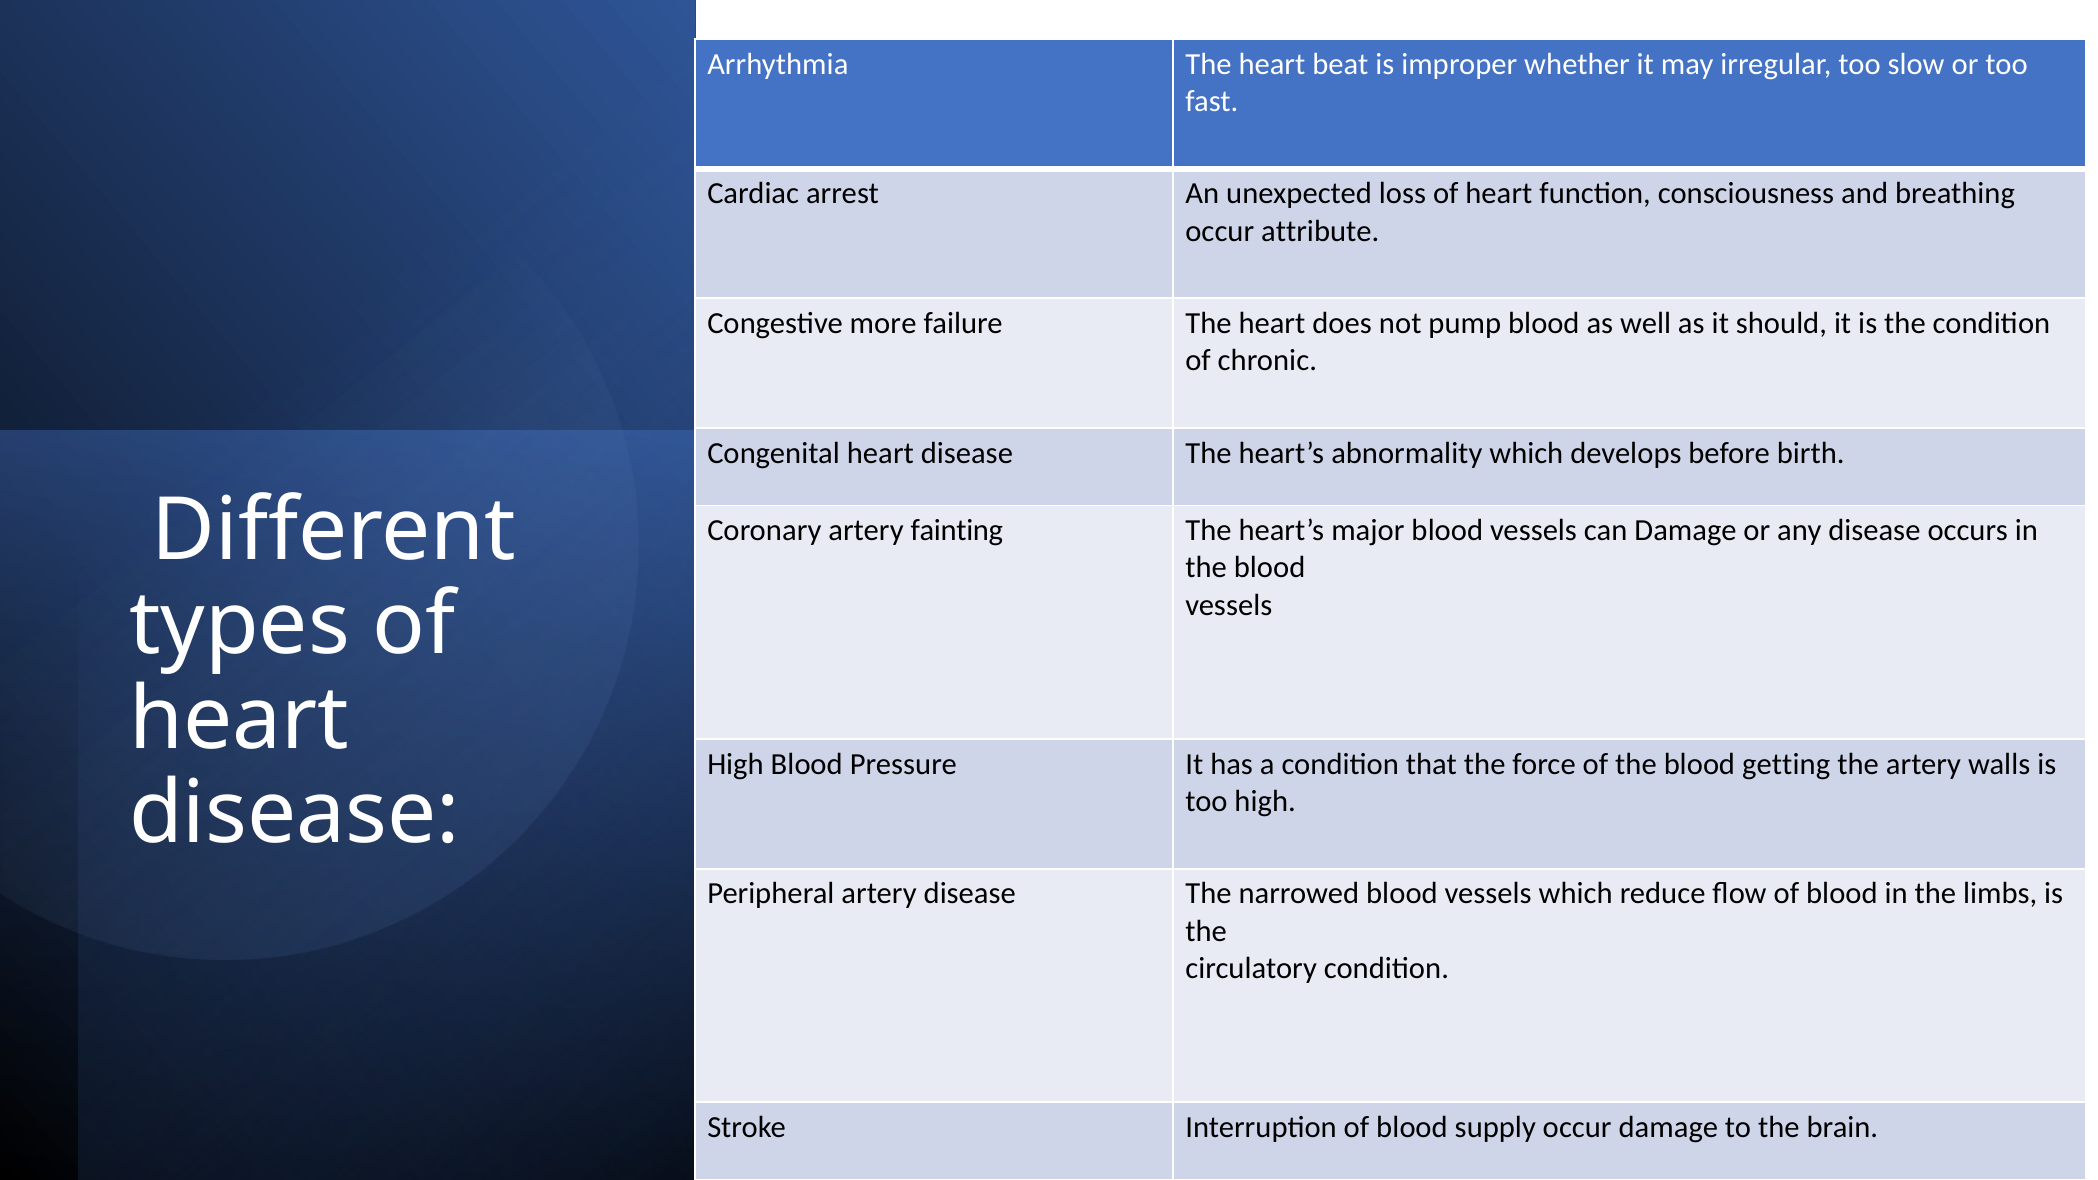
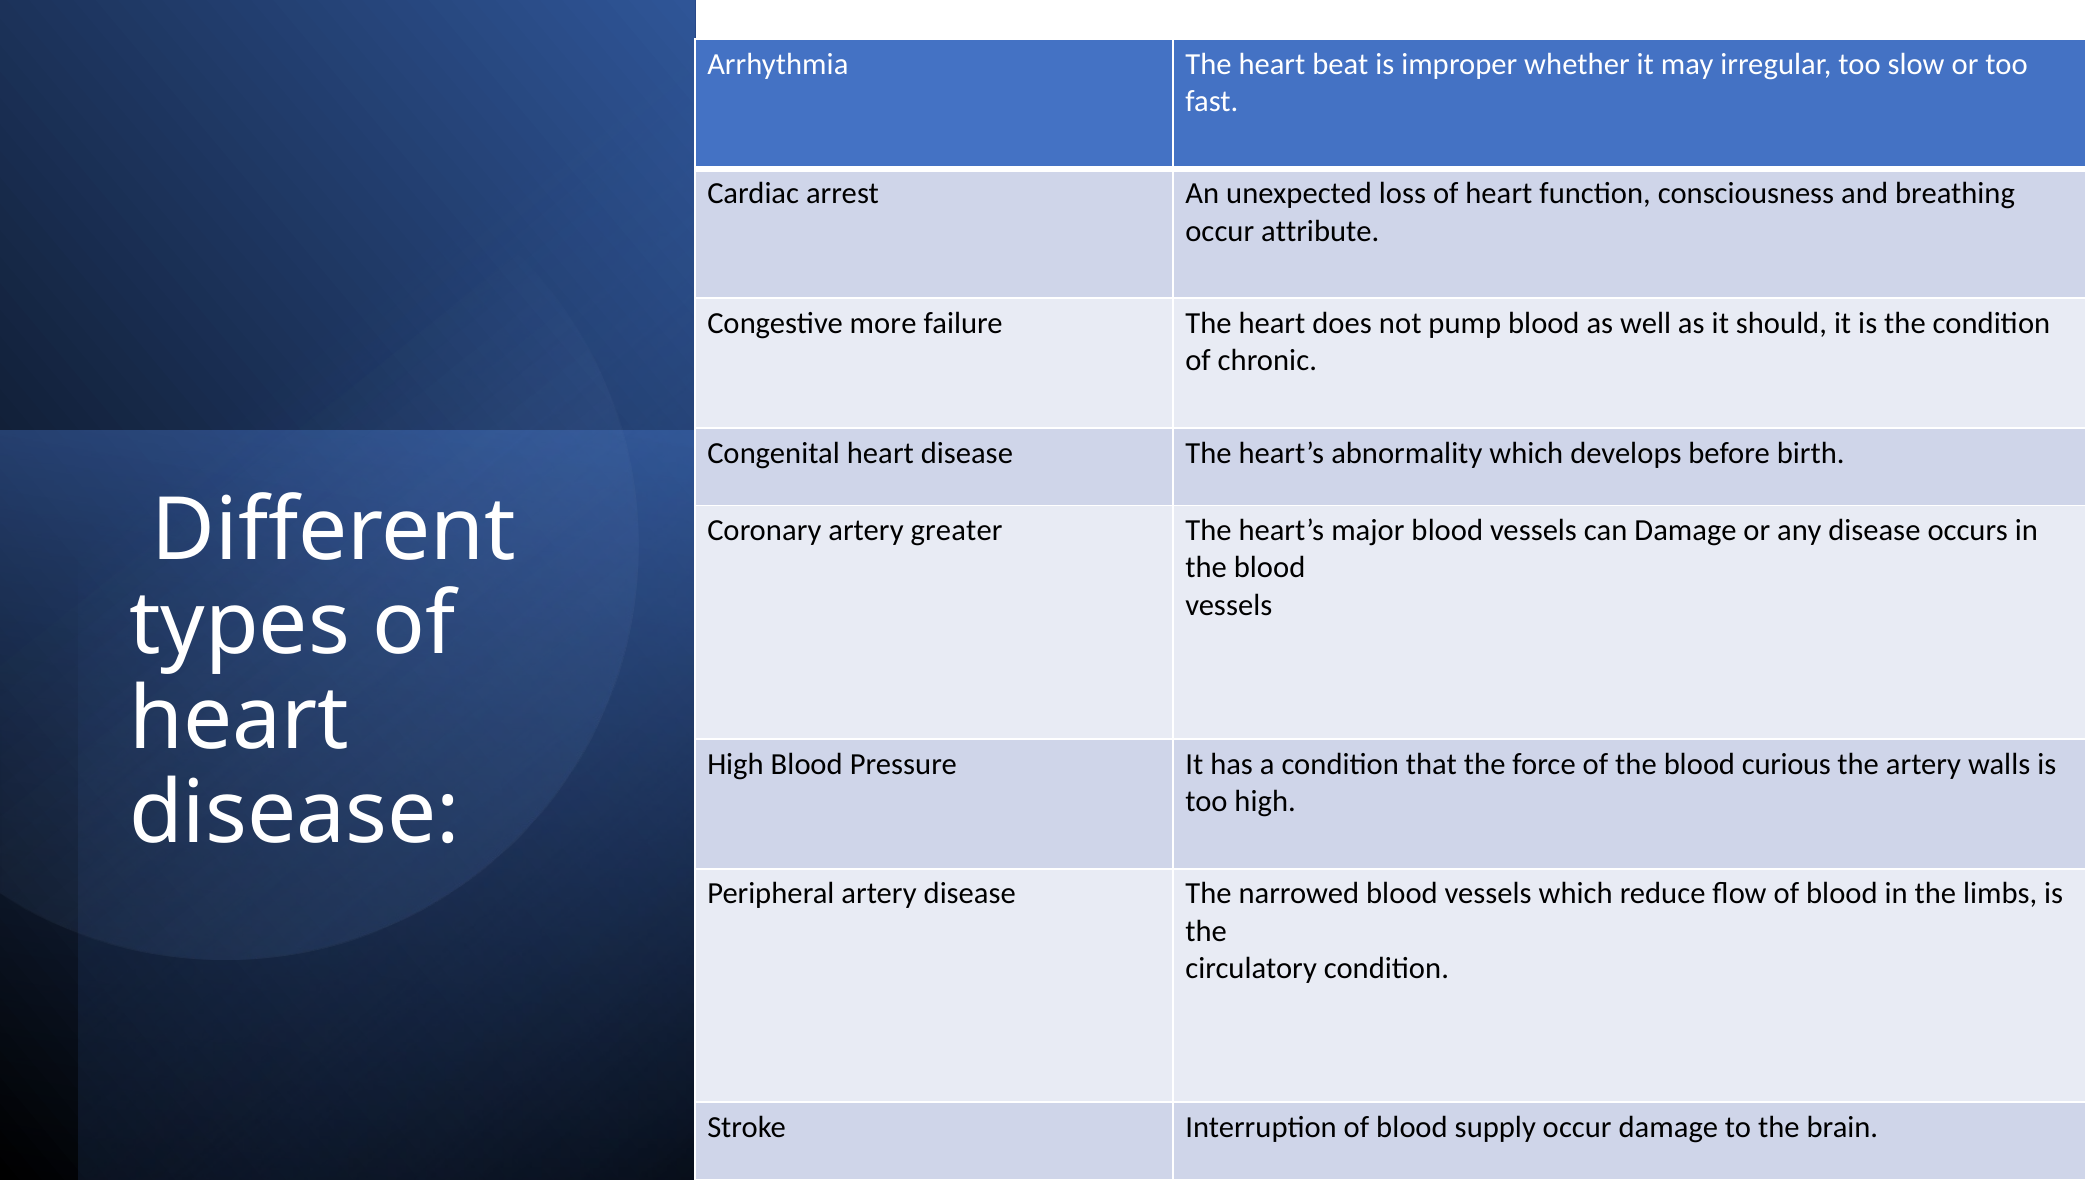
fainting: fainting -> greater
getting: getting -> curious
